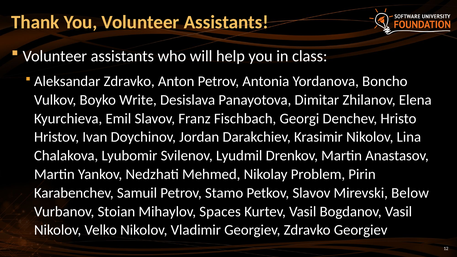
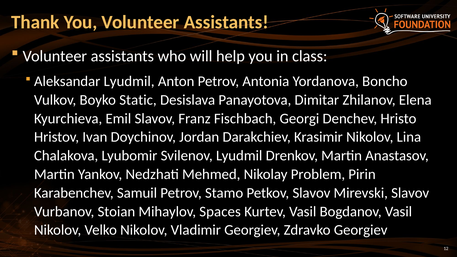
Aleksandar Zdravko: Zdravko -> Lyudmil
Write: Write -> Static
Mirevski Below: Below -> Slavov
